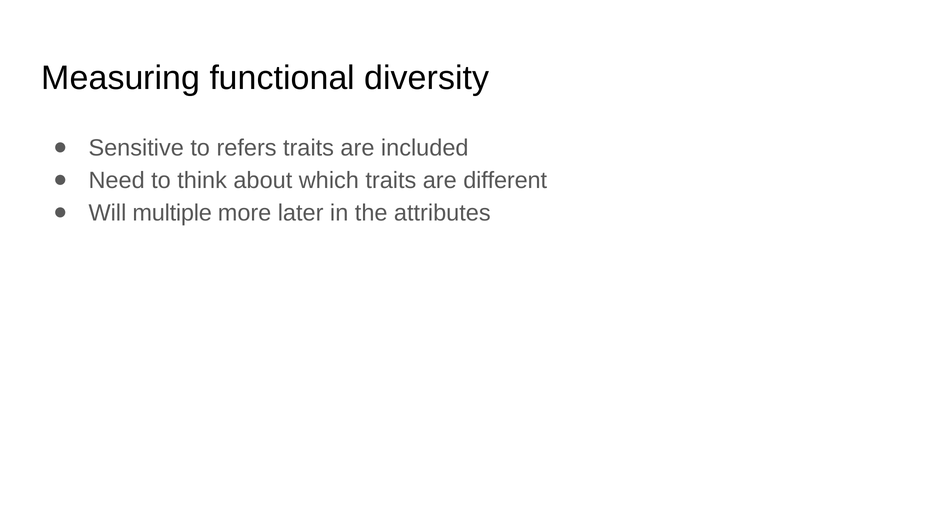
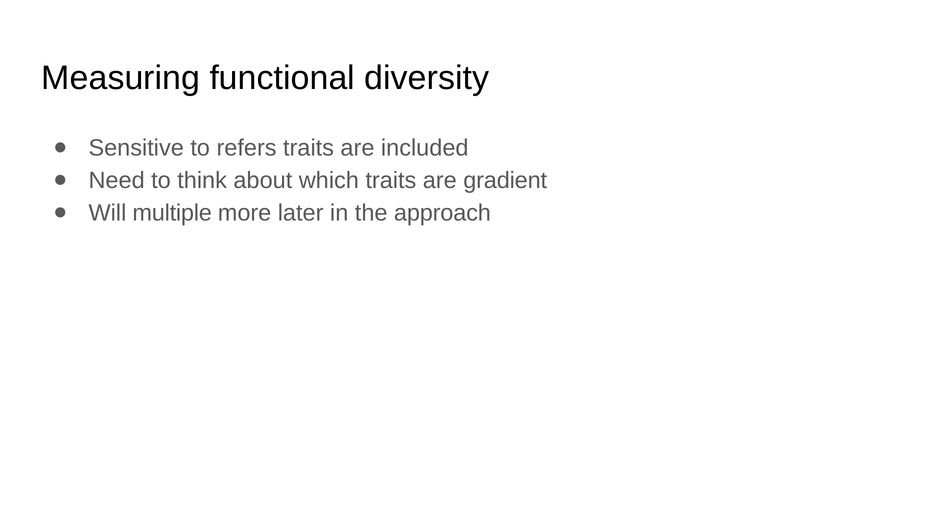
different: different -> gradient
attributes: attributes -> approach
